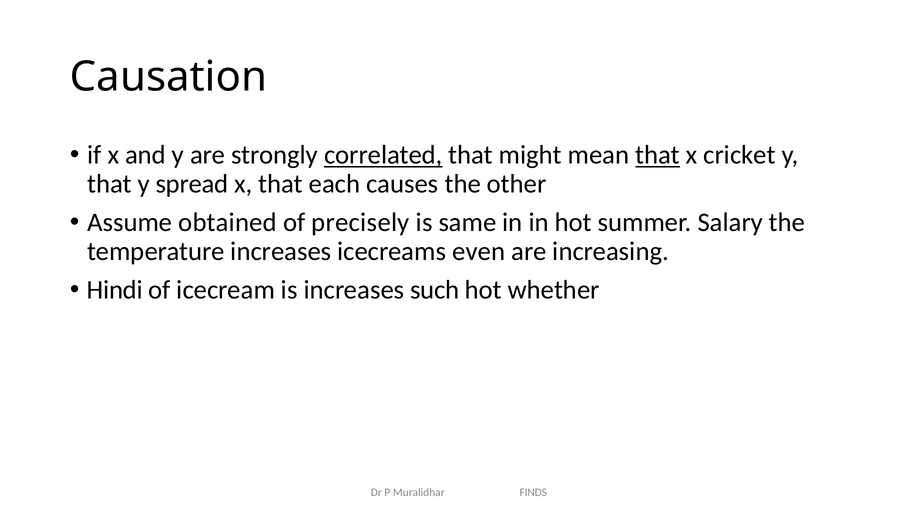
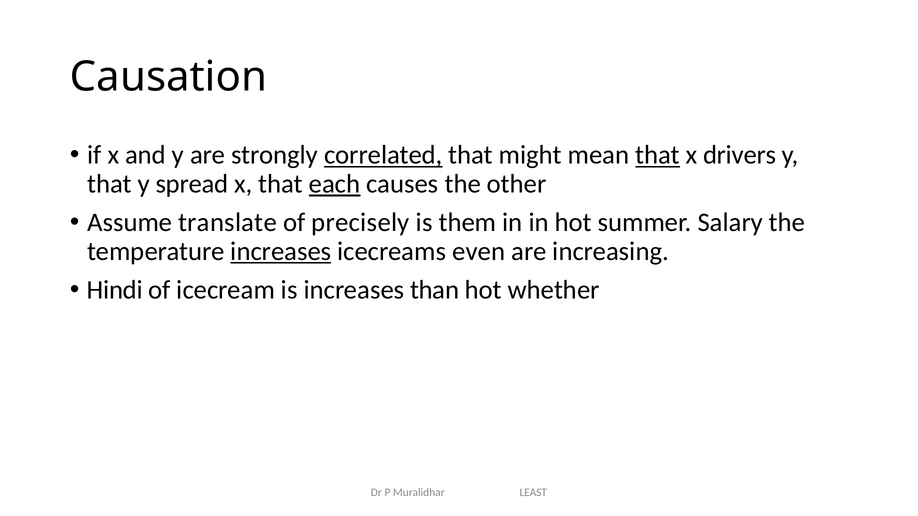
cricket: cricket -> drivers
each underline: none -> present
obtained: obtained -> translate
same: same -> them
increases at (281, 252) underline: none -> present
such: such -> than
FINDS: FINDS -> LEAST
